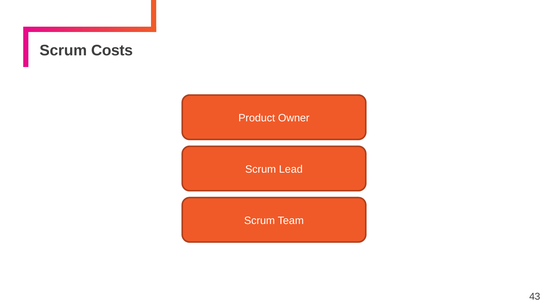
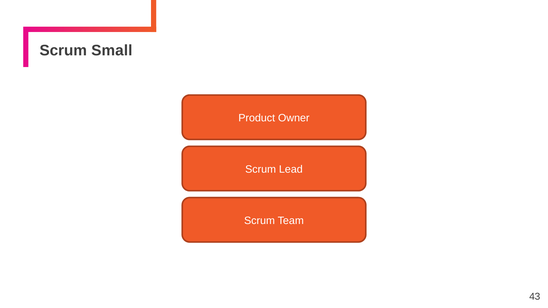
Costs: Costs -> Small
